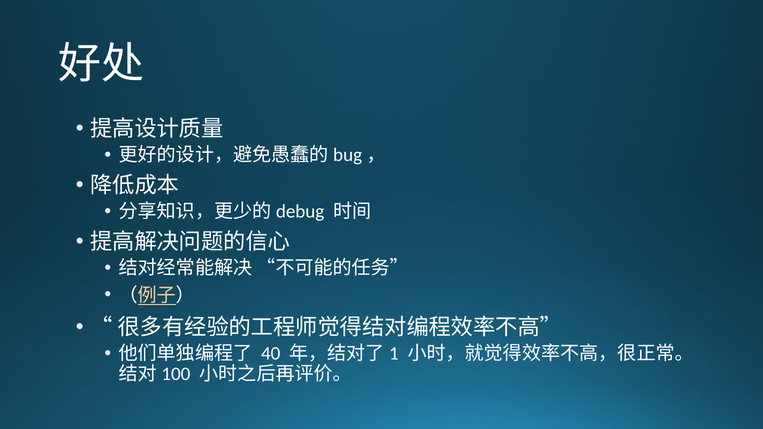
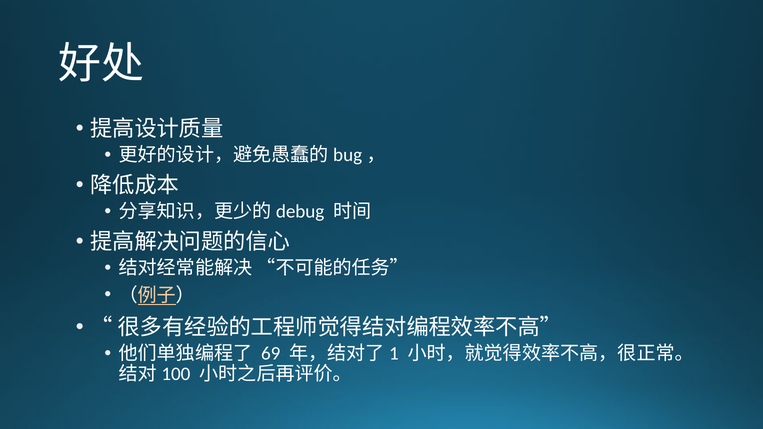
40: 40 -> 69
